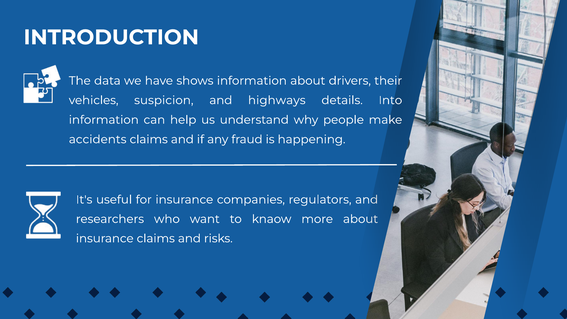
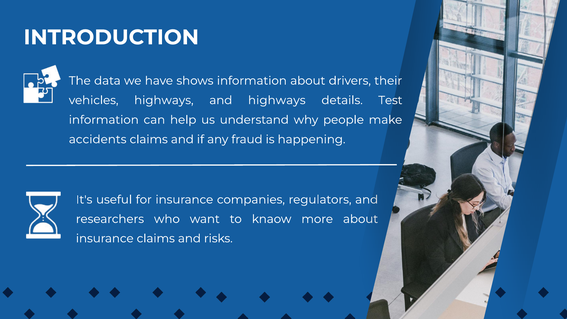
vehicles suspicion: suspicion -> highways
Into: Into -> Test
